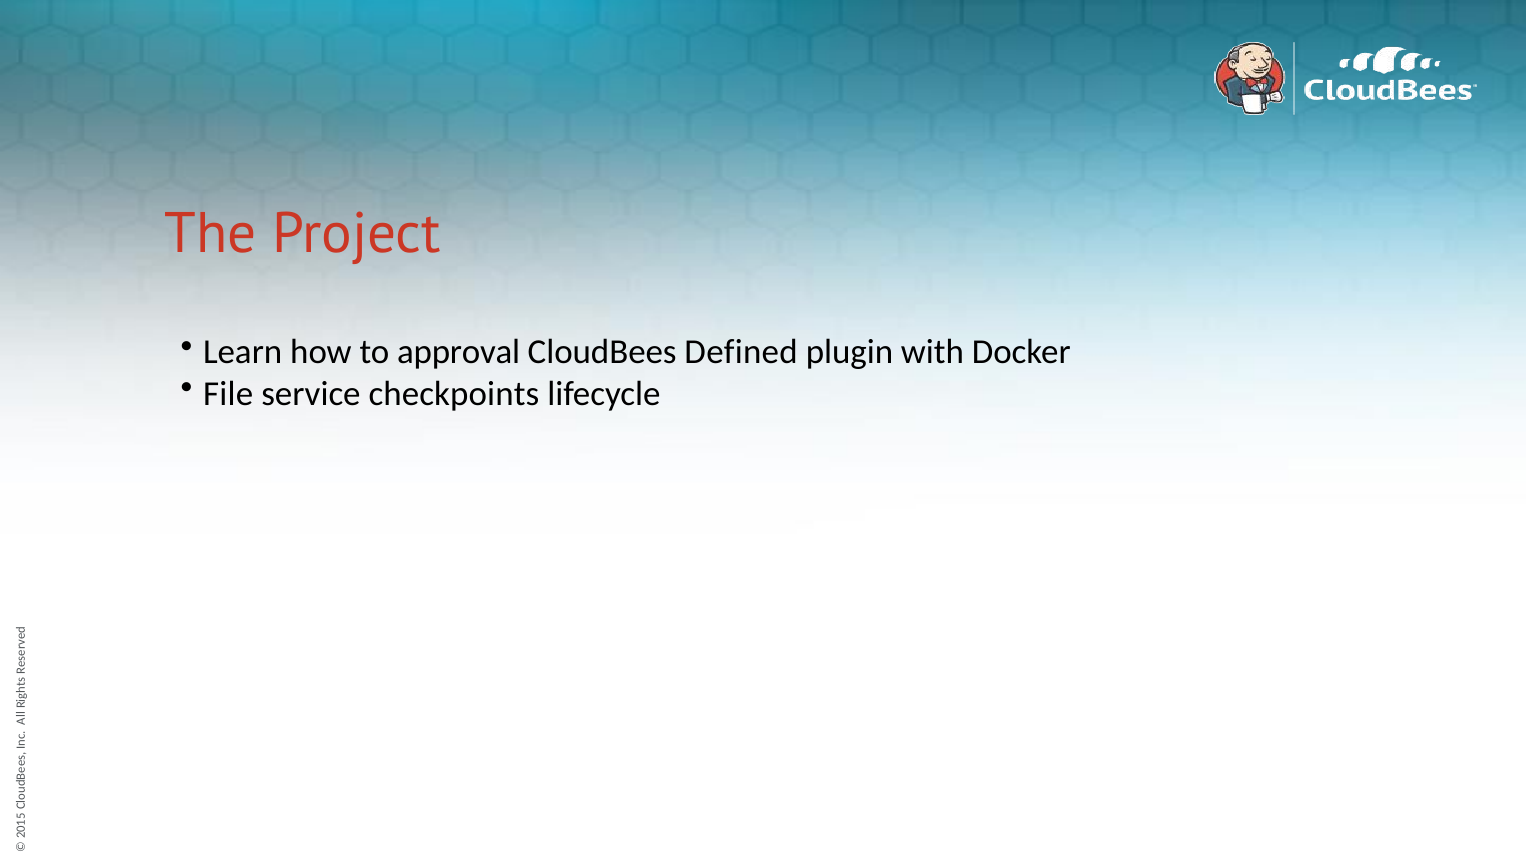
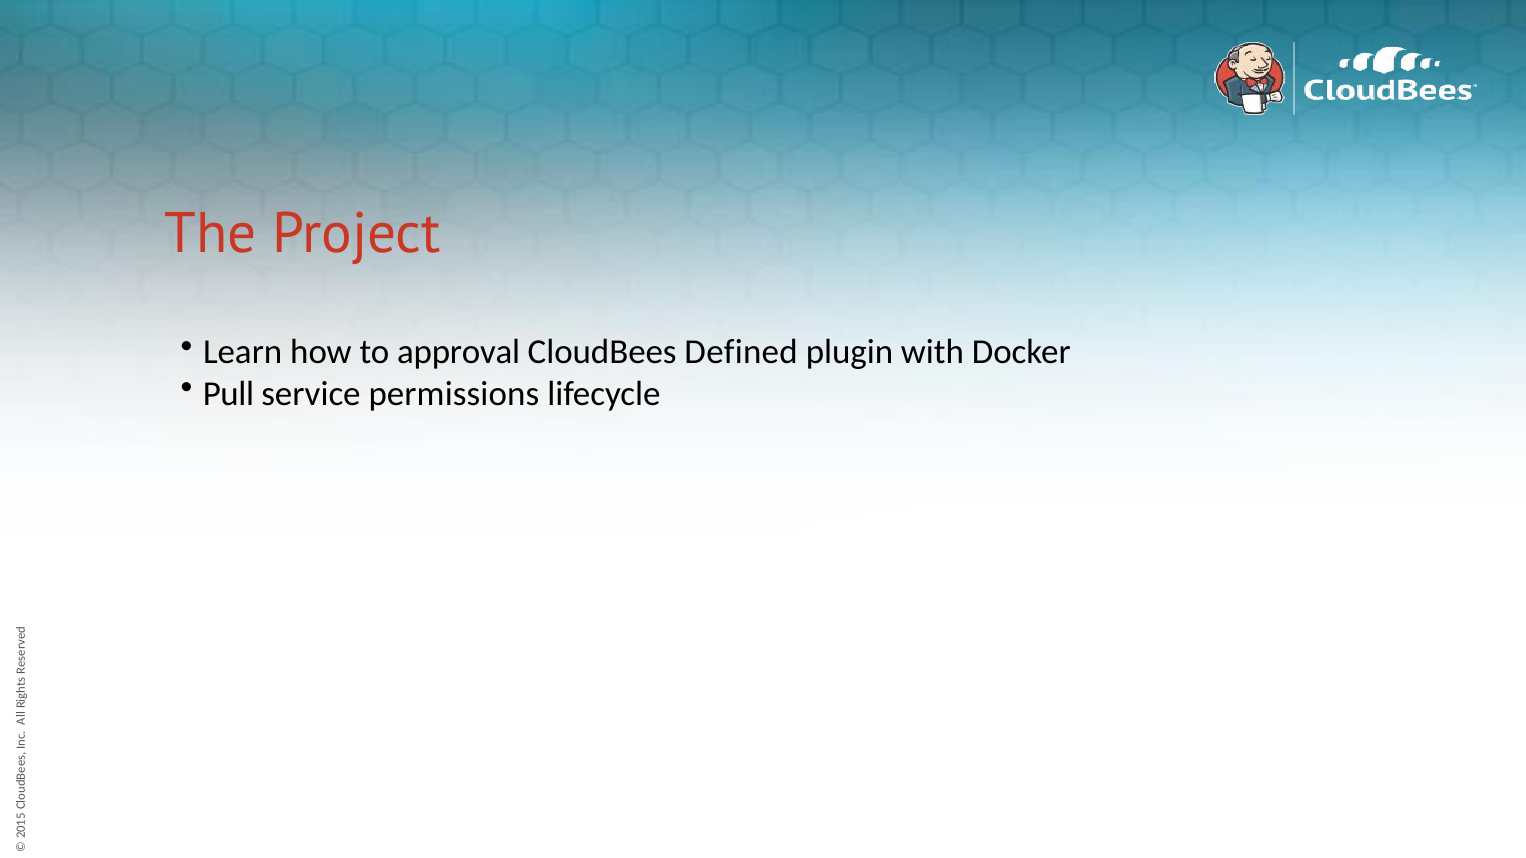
File: File -> Pull
checkpoints: checkpoints -> permissions
